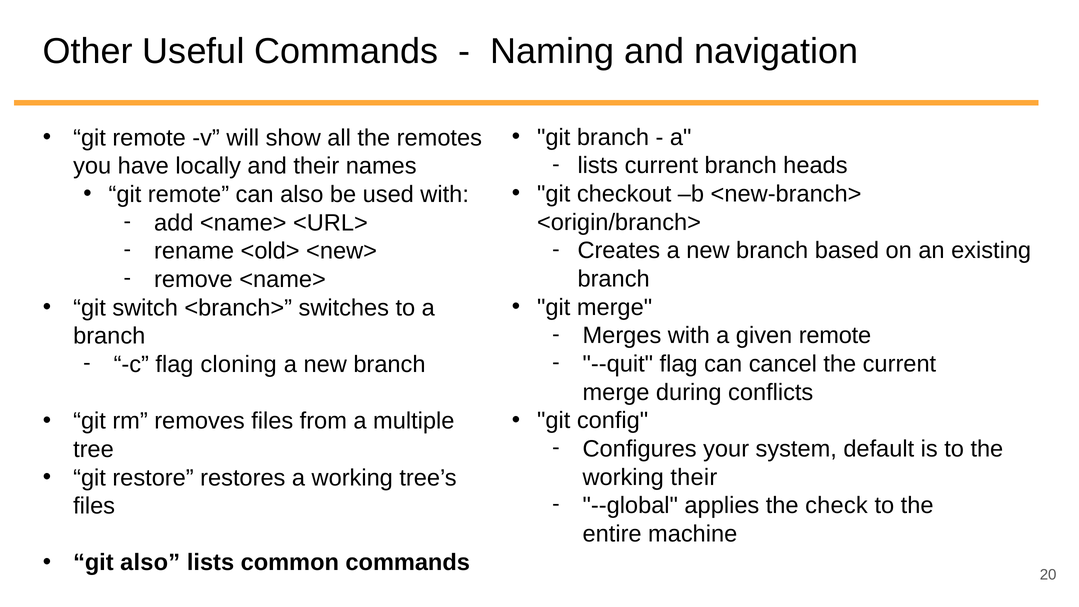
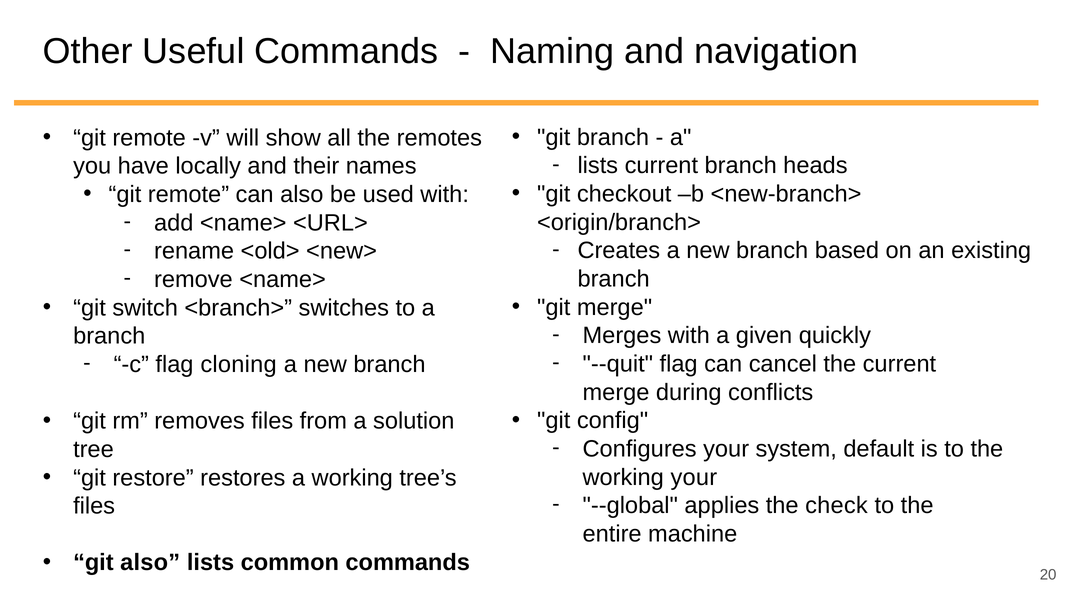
given remote: remote -> quickly
multiple: multiple -> solution
working their: their -> your
